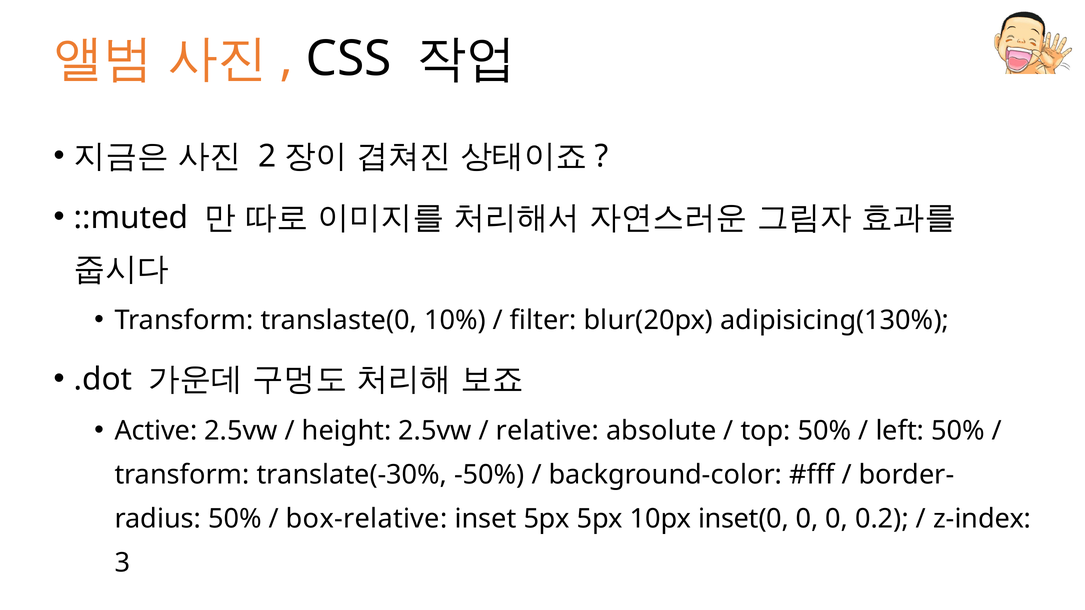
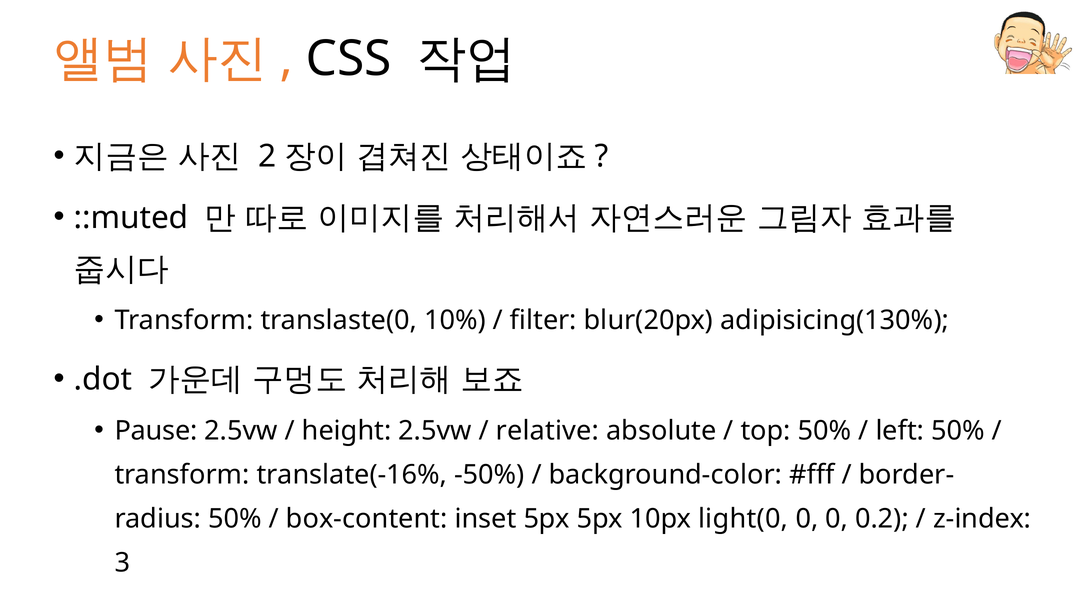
Active: Active -> Pause
translate(-30%: translate(-30% -> translate(-16%
box-relative: box-relative -> box-content
inset(0: inset(0 -> light(0
